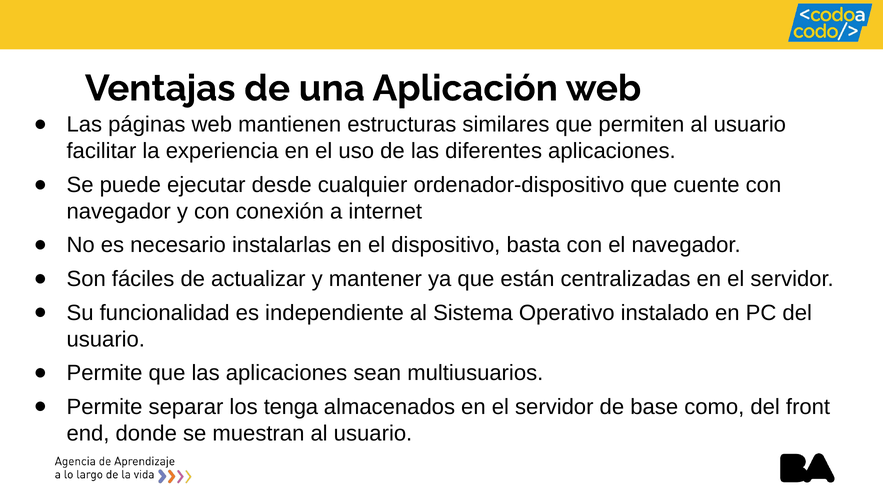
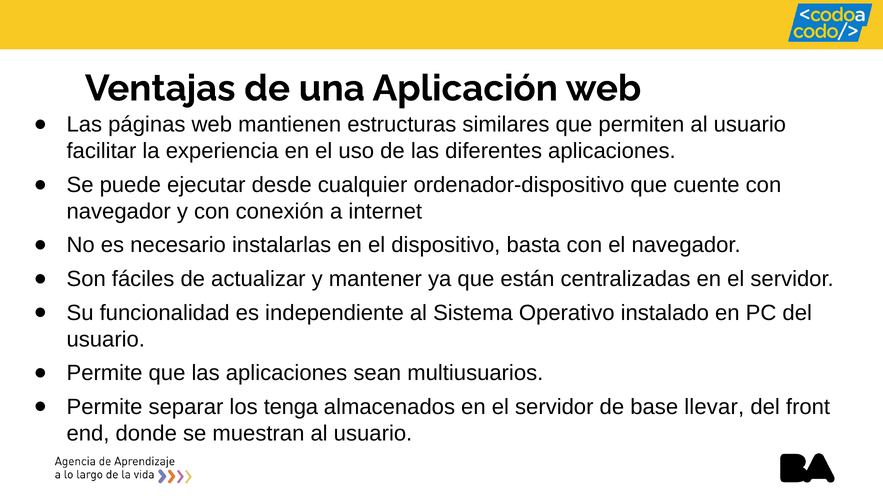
como: como -> llevar
